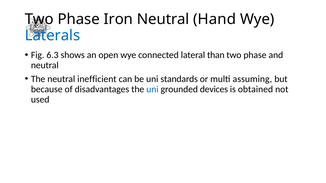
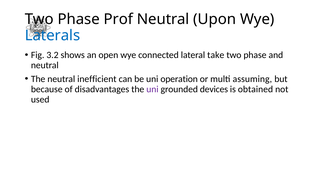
Iron: Iron -> Prof
Hand: Hand -> Upon
6.3: 6.3 -> 3.2
than: than -> take
standards: standards -> operation
uni at (152, 89) colour: blue -> purple
